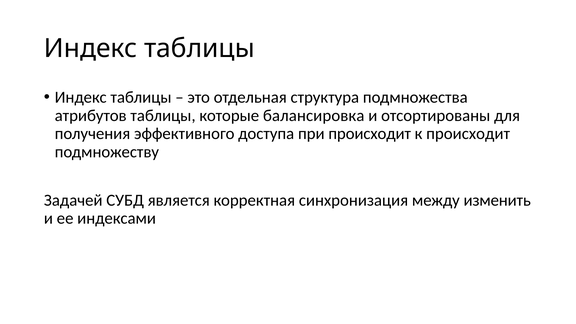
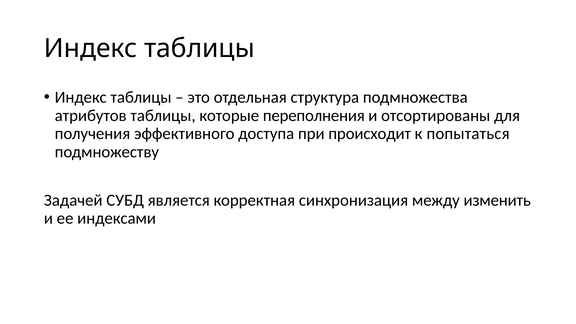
балансировка: балансировка -> переполнения
к происходит: происходит -> попытаться
